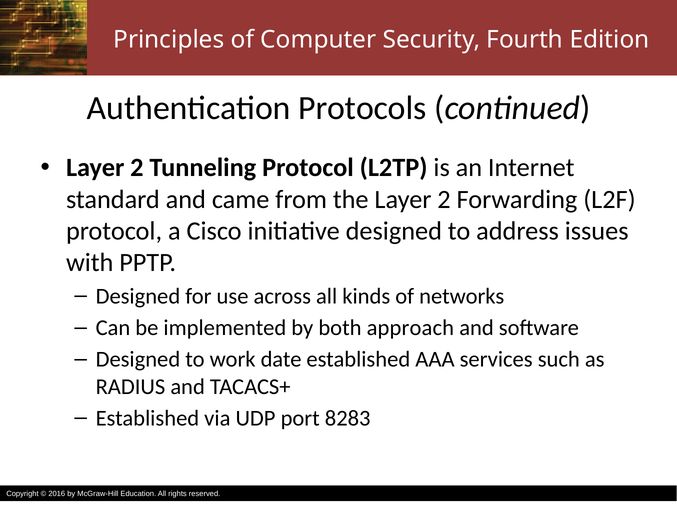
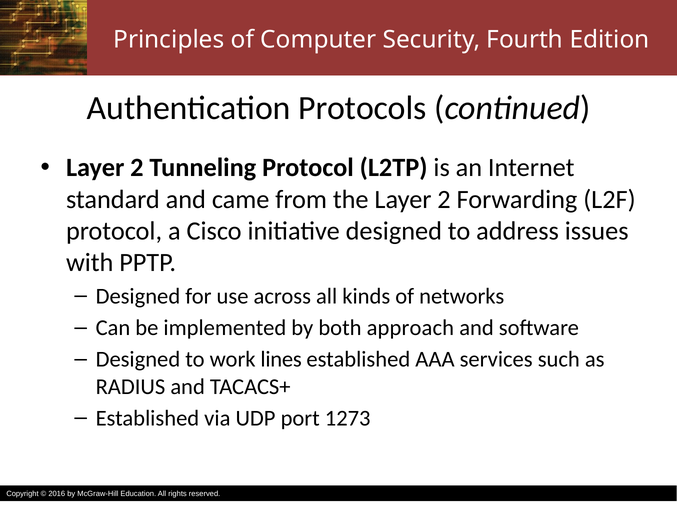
date: date -> lines
8283: 8283 -> 1273
